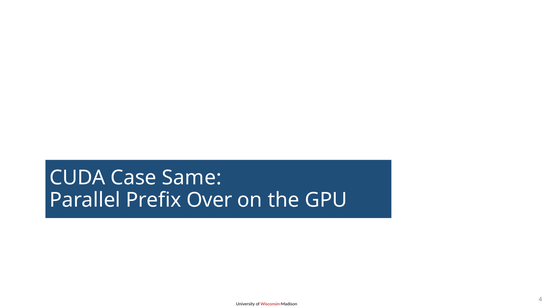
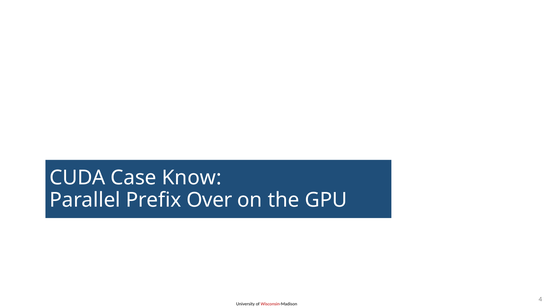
Same: Same -> Know
